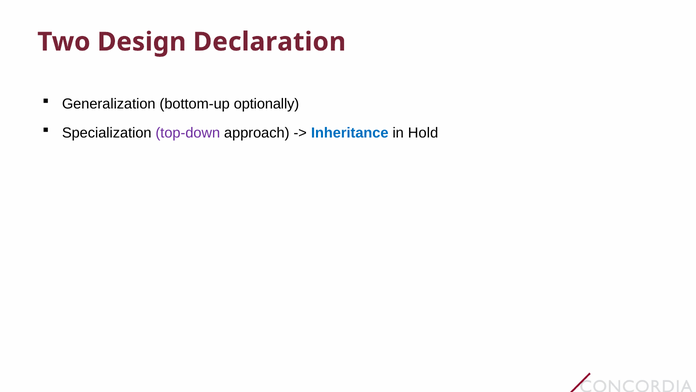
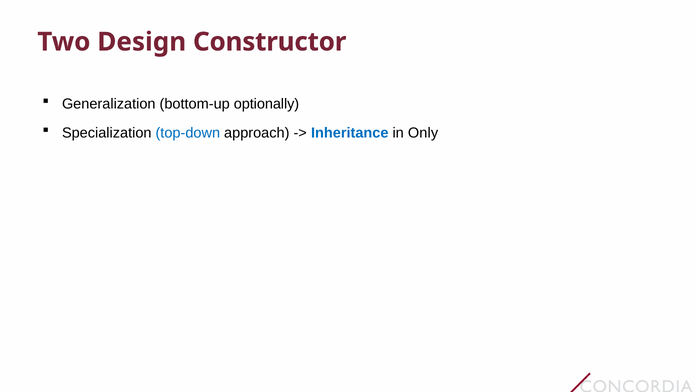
Declaration: Declaration -> Constructor
top-down colour: purple -> blue
Hold: Hold -> Only
